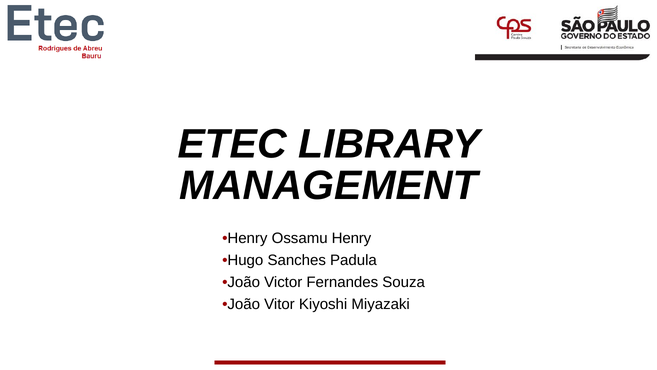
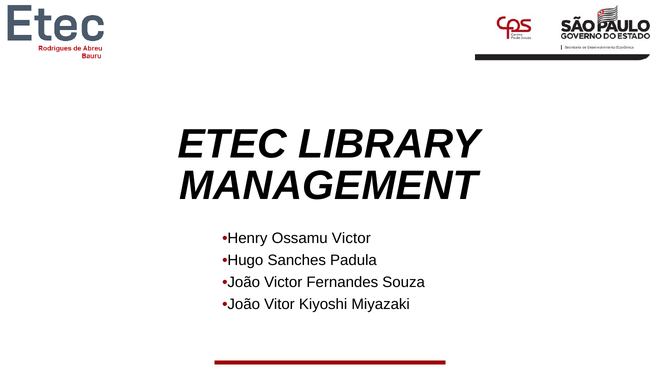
Ossamu Henry: Henry -> Victor
